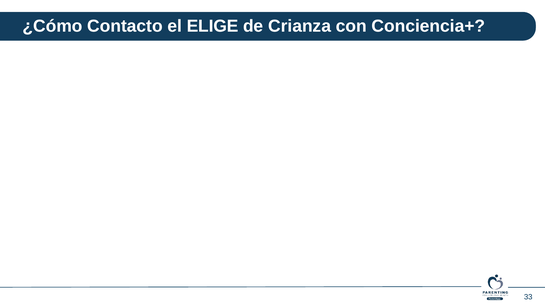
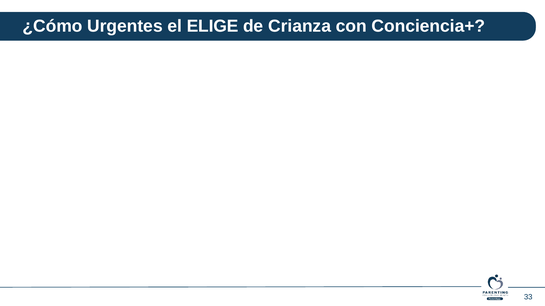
Contacto: Contacto -> Urgentes
